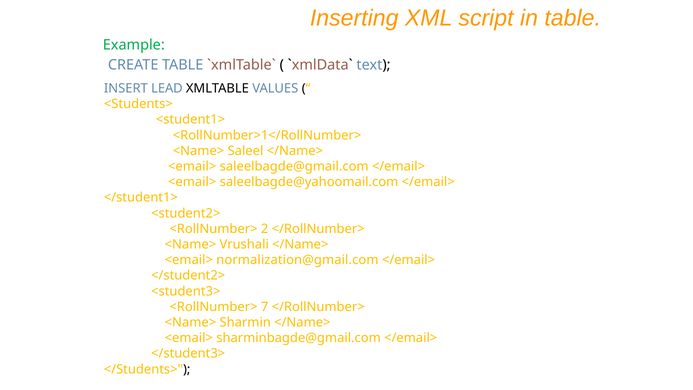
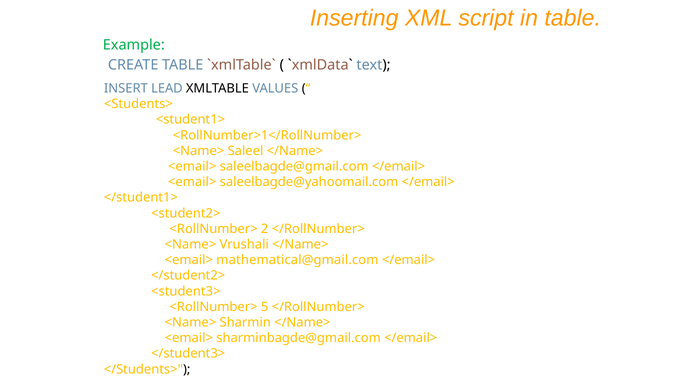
normalization@gmail.com: normalization@gmail.com -> mathematical@gmail.com
7: 7 -> 5
